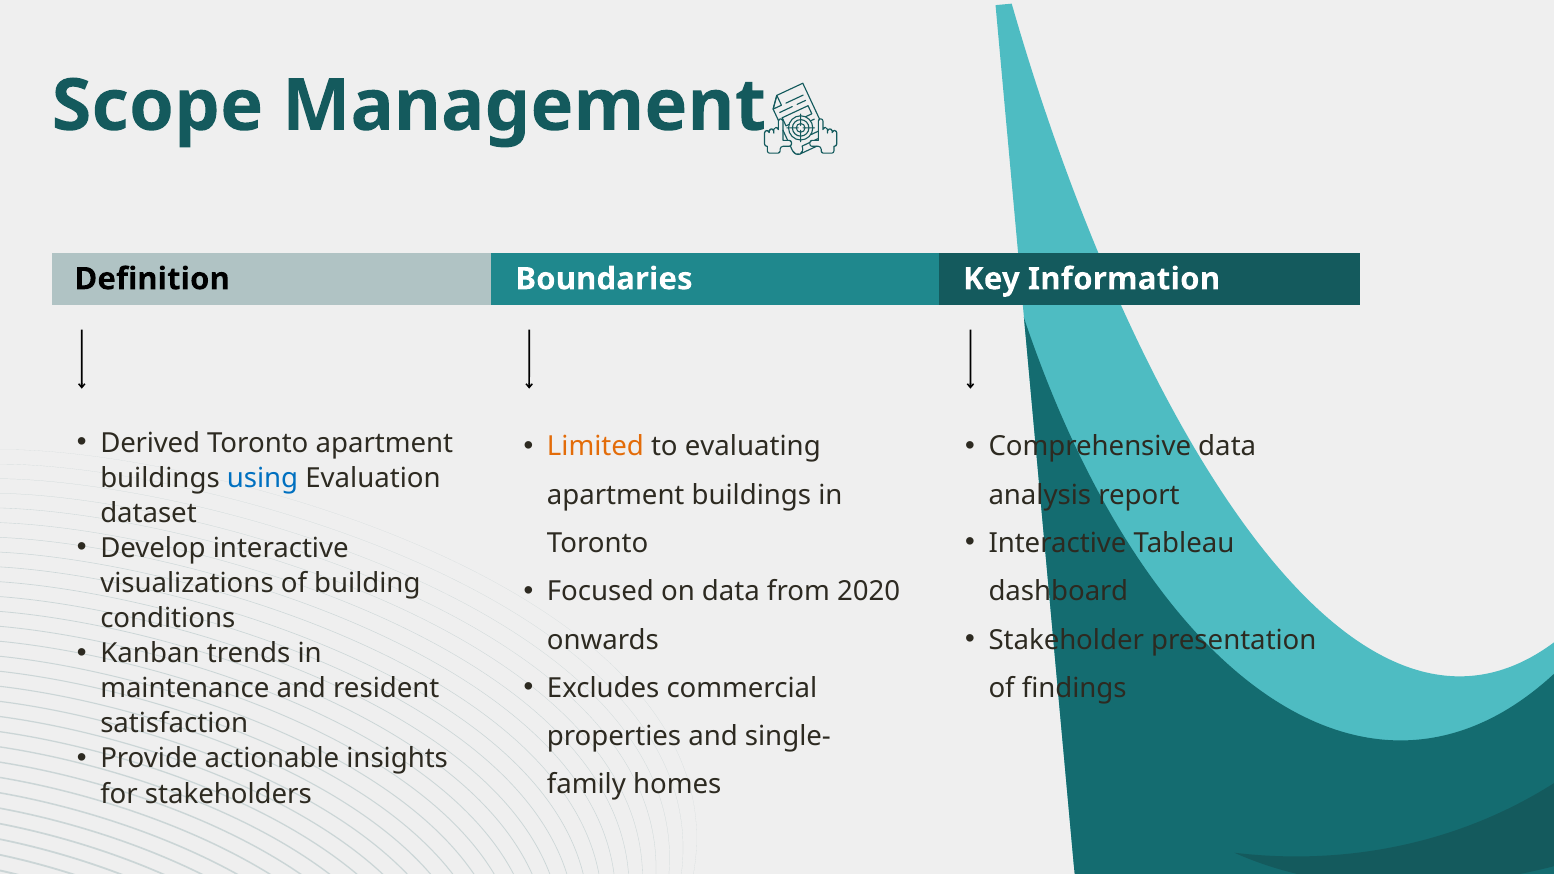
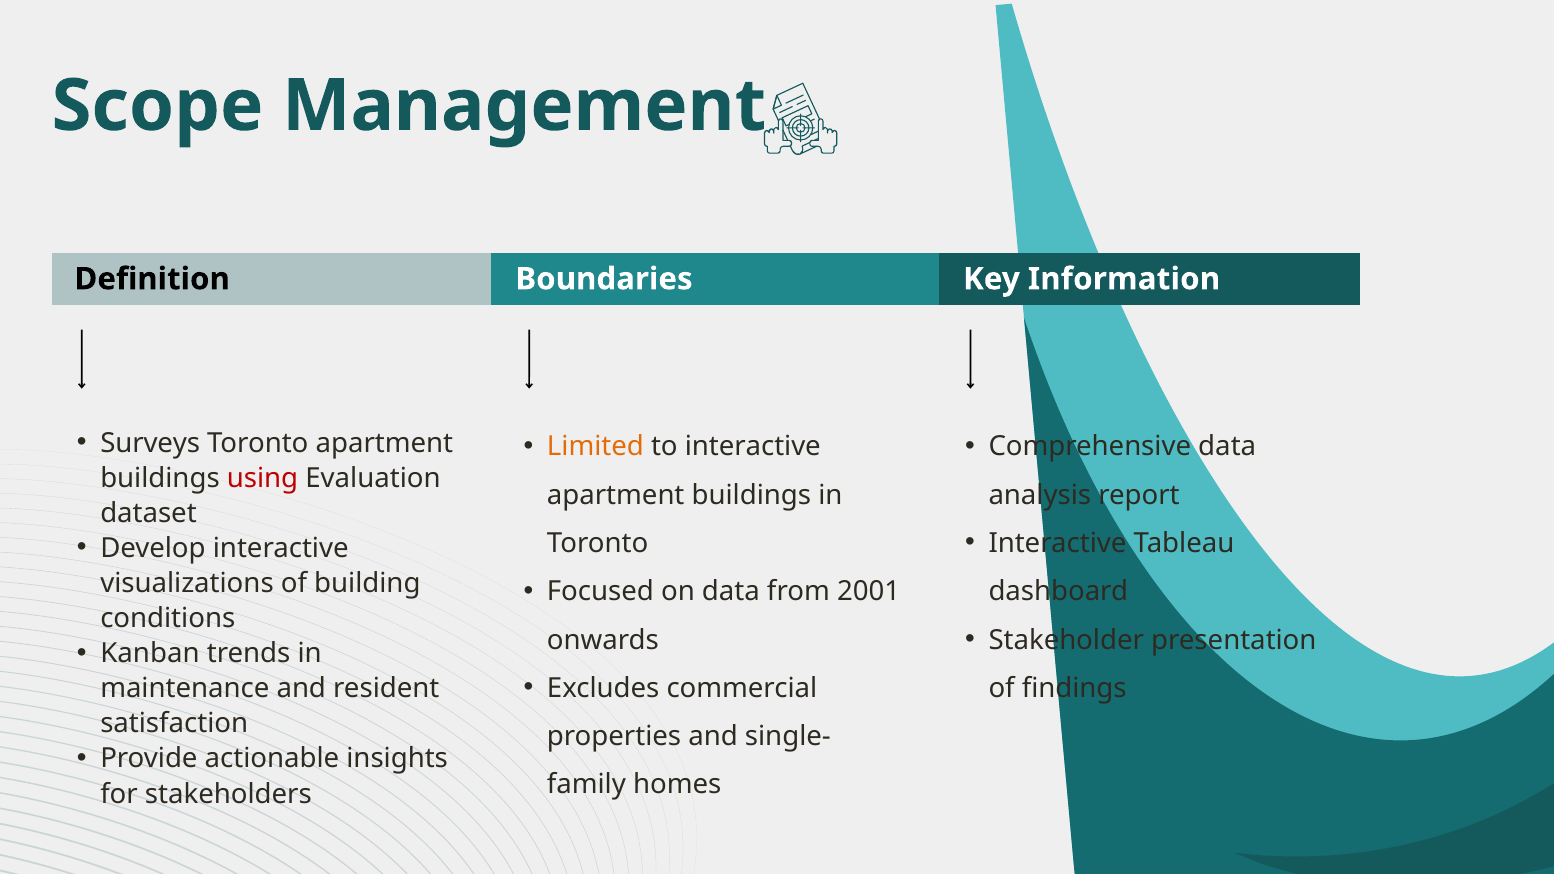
Derived: Derived -> Surveys
to evaluating: evaluating -> interactive
using colour: blue -> red
2020: 2020 -> 2001
